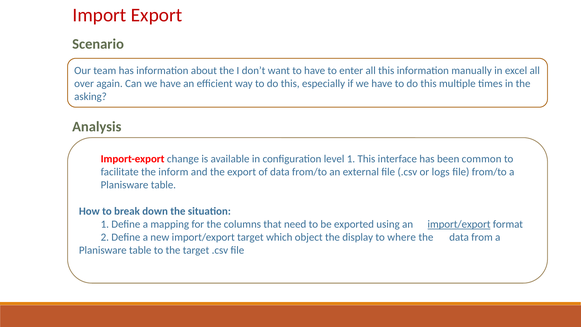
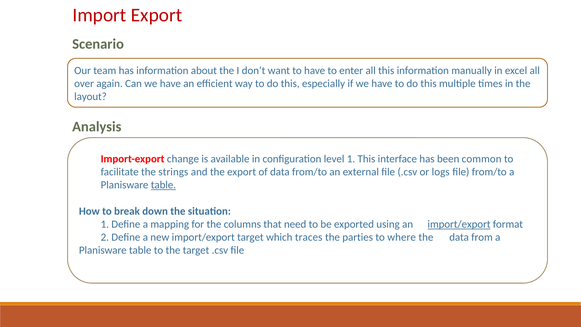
asking: asking -> layout
inform: inform -> strings
table at (163, 185) underline: none -> present
object: object -> traces
display: display -> parties
